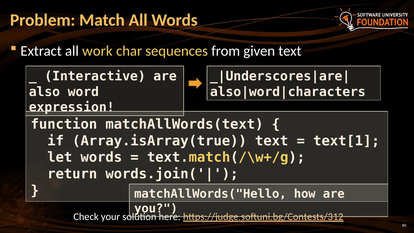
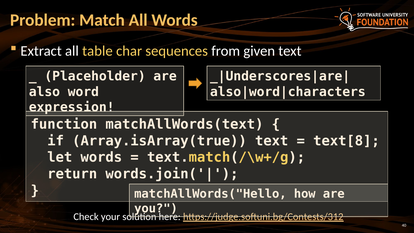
work: work -> table
Interactive: Interactive -> Placeholder
text[1: text[1 -> text[8
